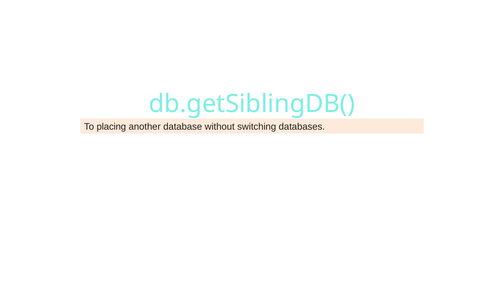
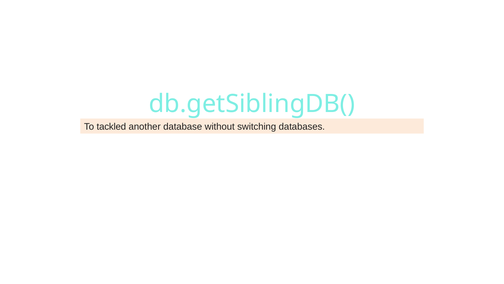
placing: placing -> tackled
